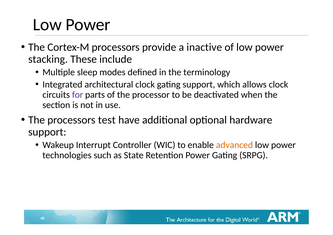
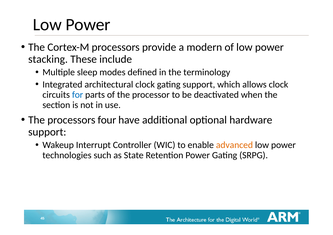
inactive: inactive -> modern
for colour: purple -> blue
test: test -> four
